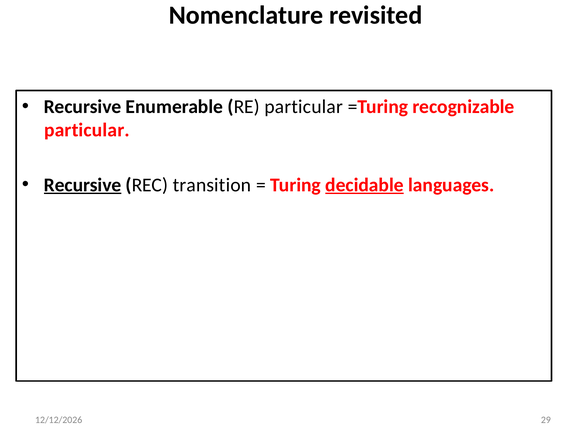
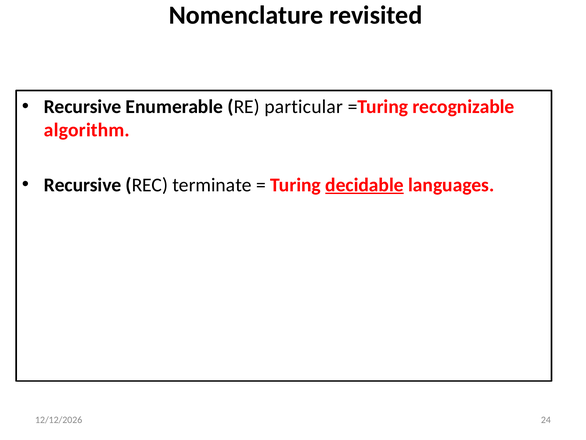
particular at (87, 130): particular -> algorithm
Recursive at (83, 185) underline: present -> none
transition: transition -> terminate
29: 29 -> 24
